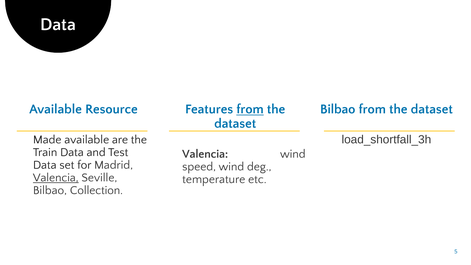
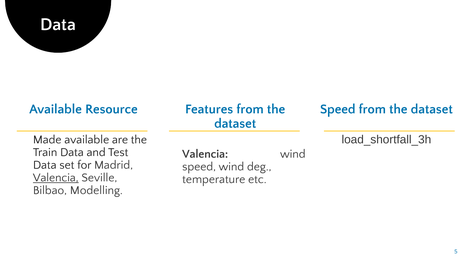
from at (250, 109) underline: present -> none
Bilbao at (338, 109): Bilbao -> Speed
Collection: Collection -> Modelling
